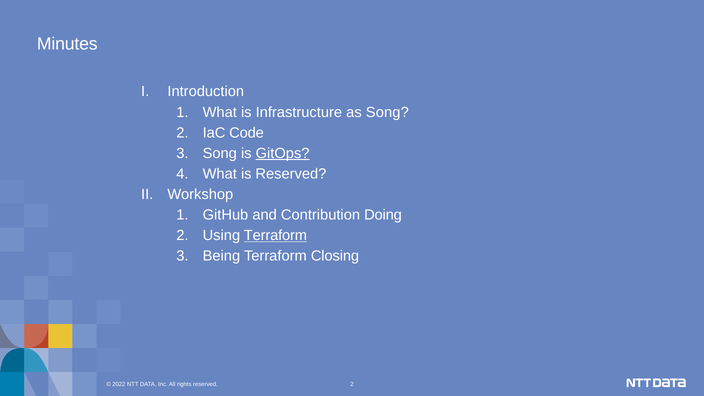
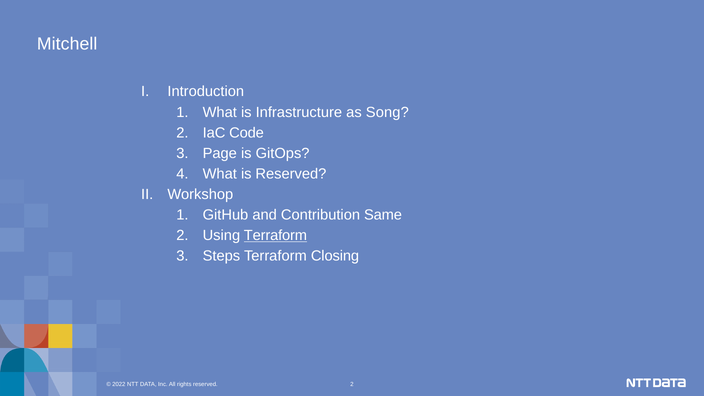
Minutes: Minutes -> Mitchell
Song at (220, 153): Song -> Page
GitOps underline: present -> none
Doing: Doing -> Same
Being: Being -> Steps
